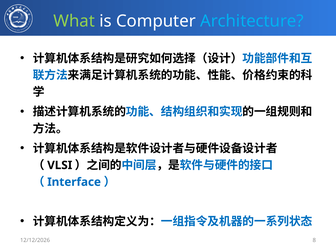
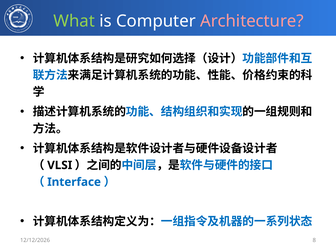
Architecture colour: light blue -> pink
